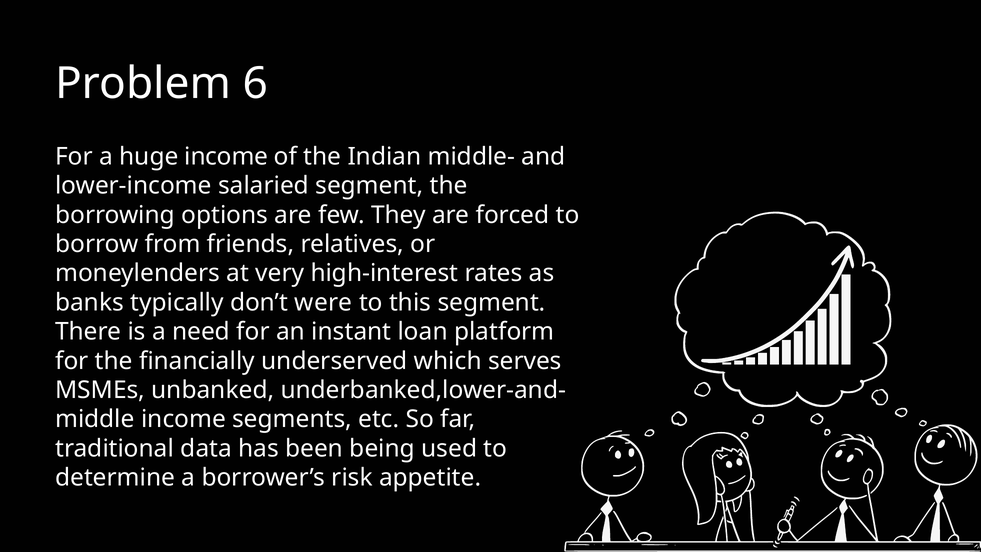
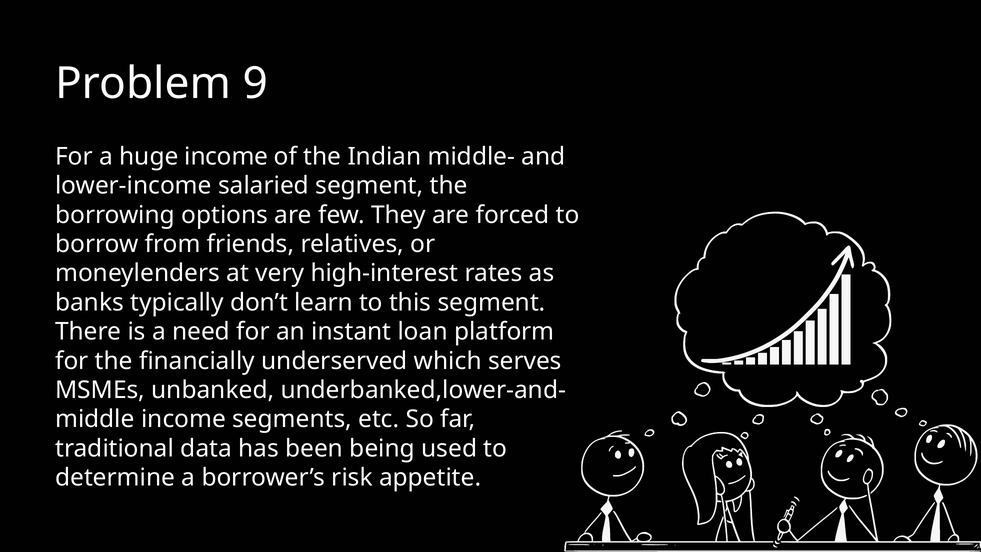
6: 6 -> 9
were: were -> learn
